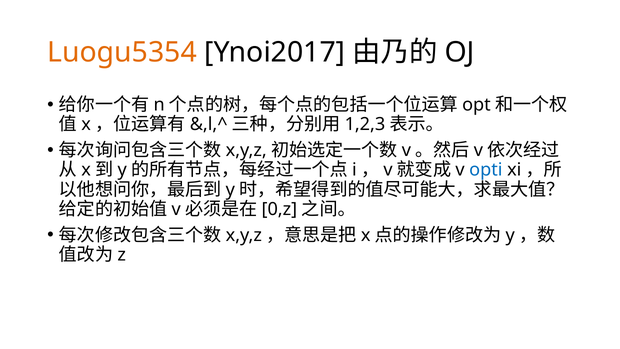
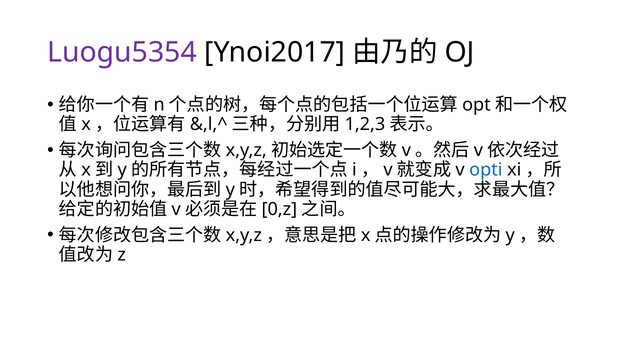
Luogu5354 colour: orange -> purple
